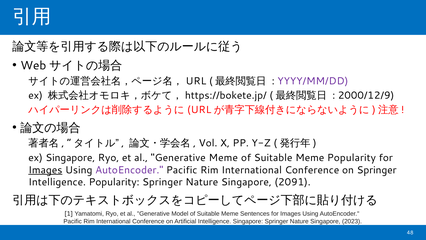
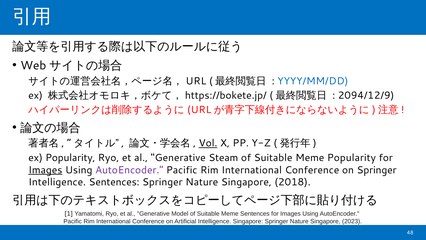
YYYY/MM/DD colour: purple -> blue
2000/12/9: 2000/12/9 -> 2094/12/9
Vol underline: none -> present
ex Singapore: Singapore -> Popularity
Generative Meme: Meme -> Steam
Intelligence Popularity: Popularity -> Sentences
2091: 2091 -> 2018
